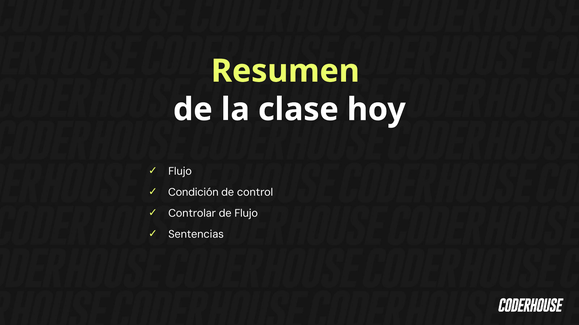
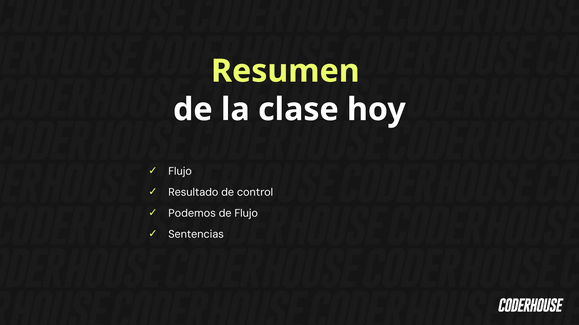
Condición: Condición -> Resultado
Controlar: Controlar -> Podemos
